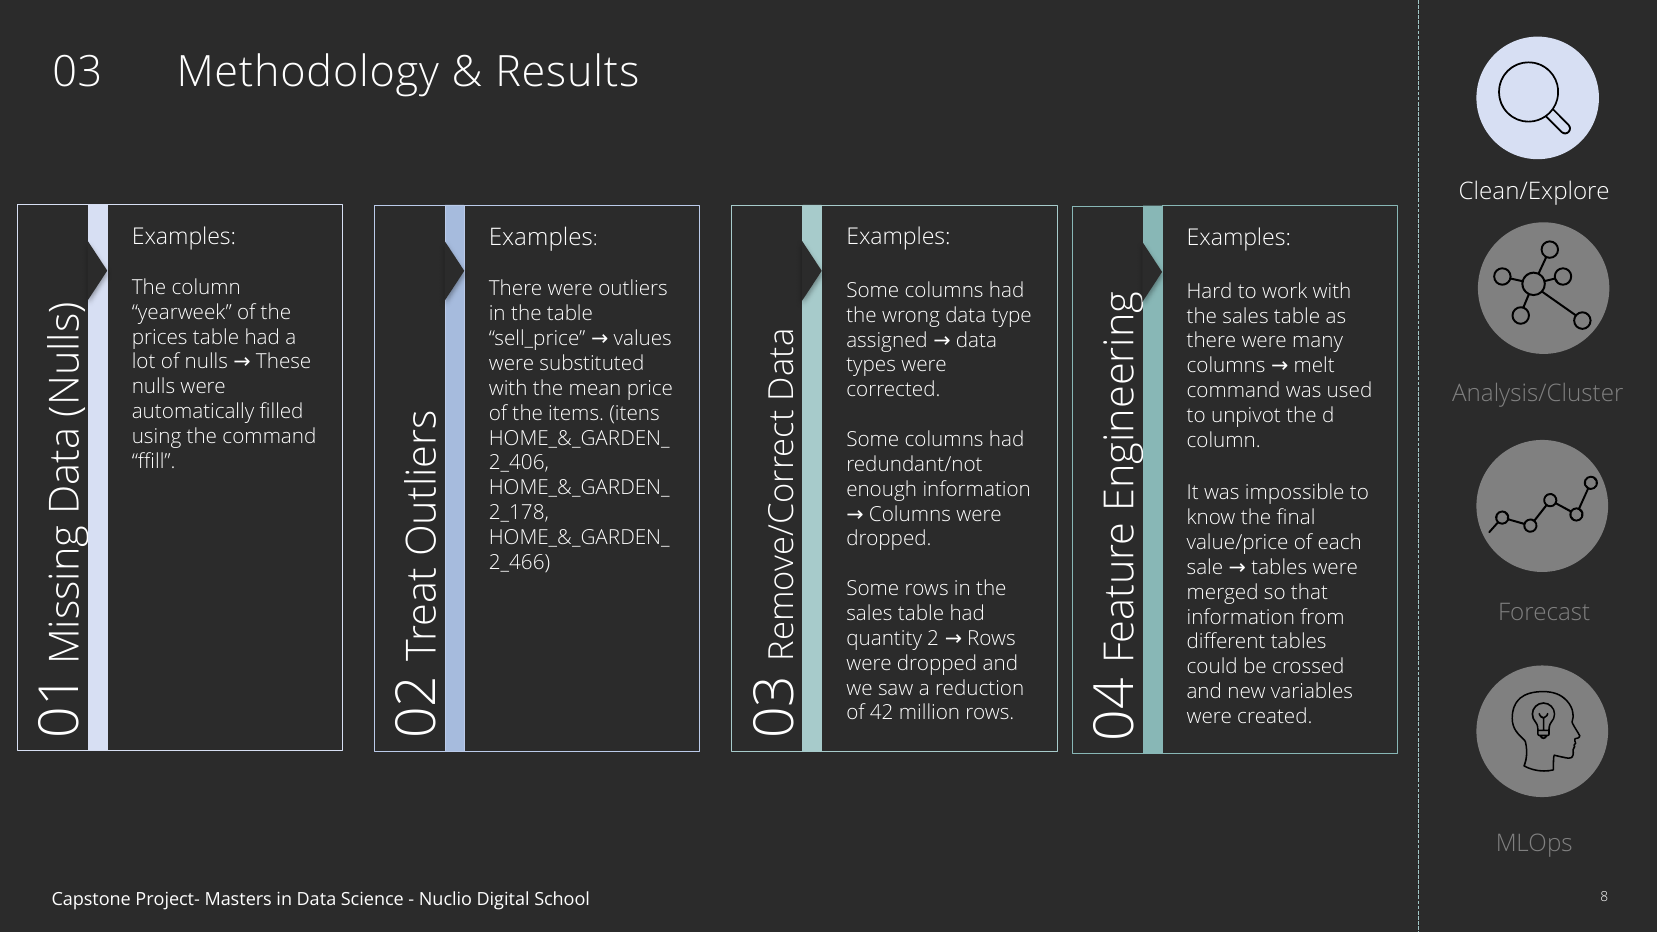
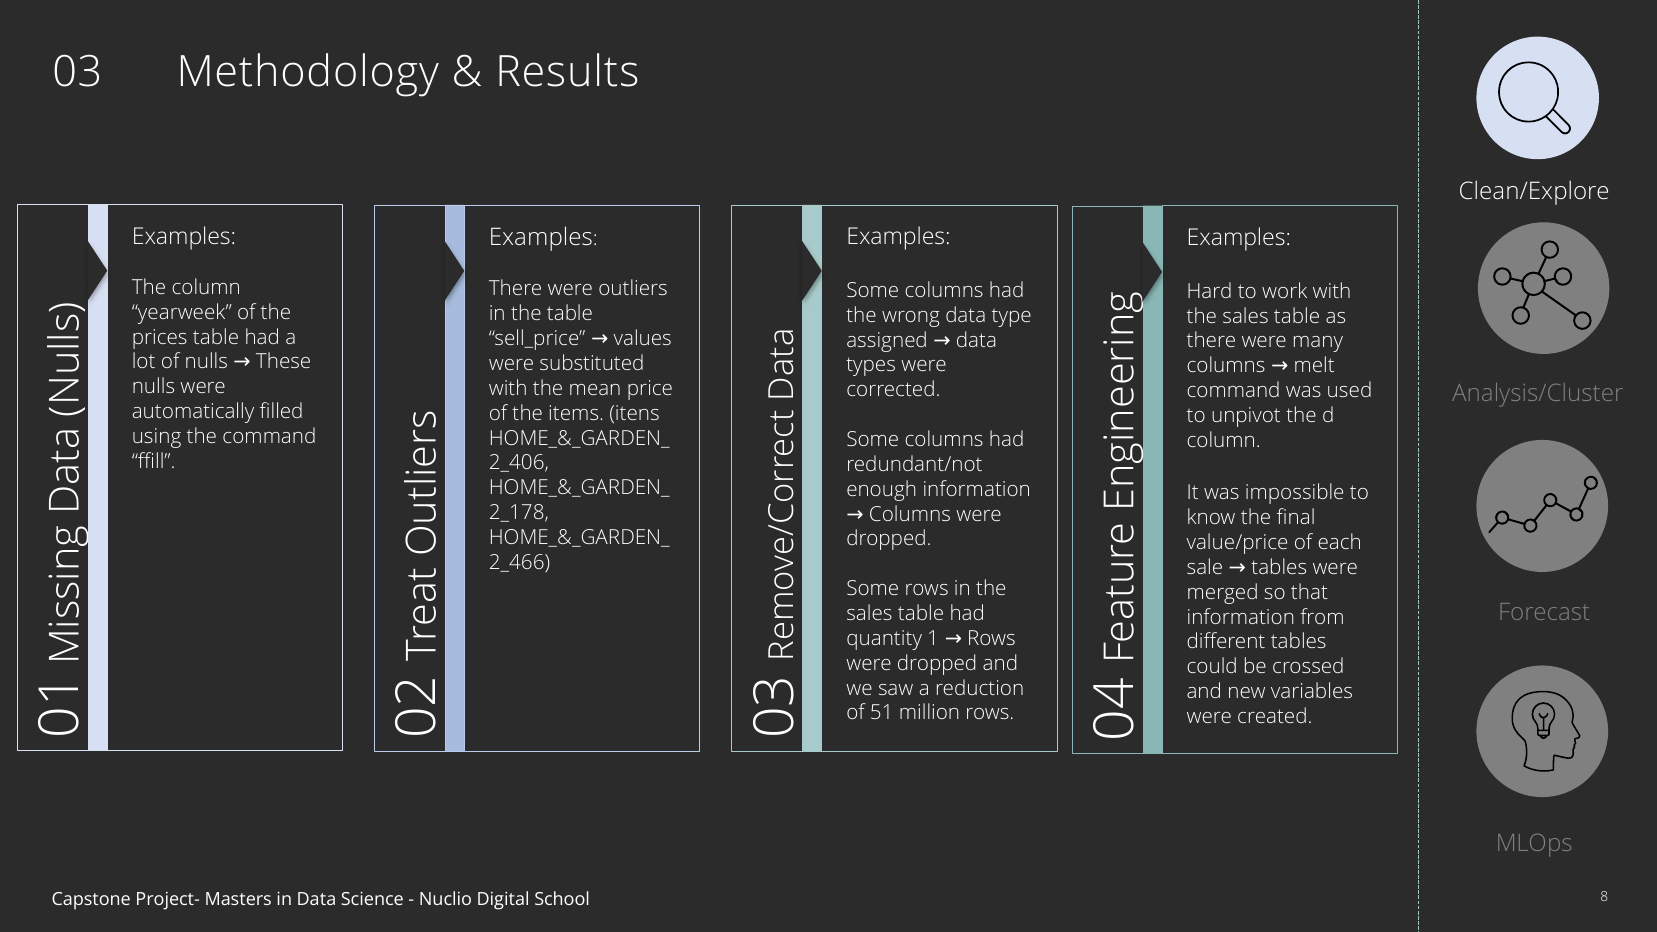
quantity 2: 2 -> 1
42: 42 -> 51
